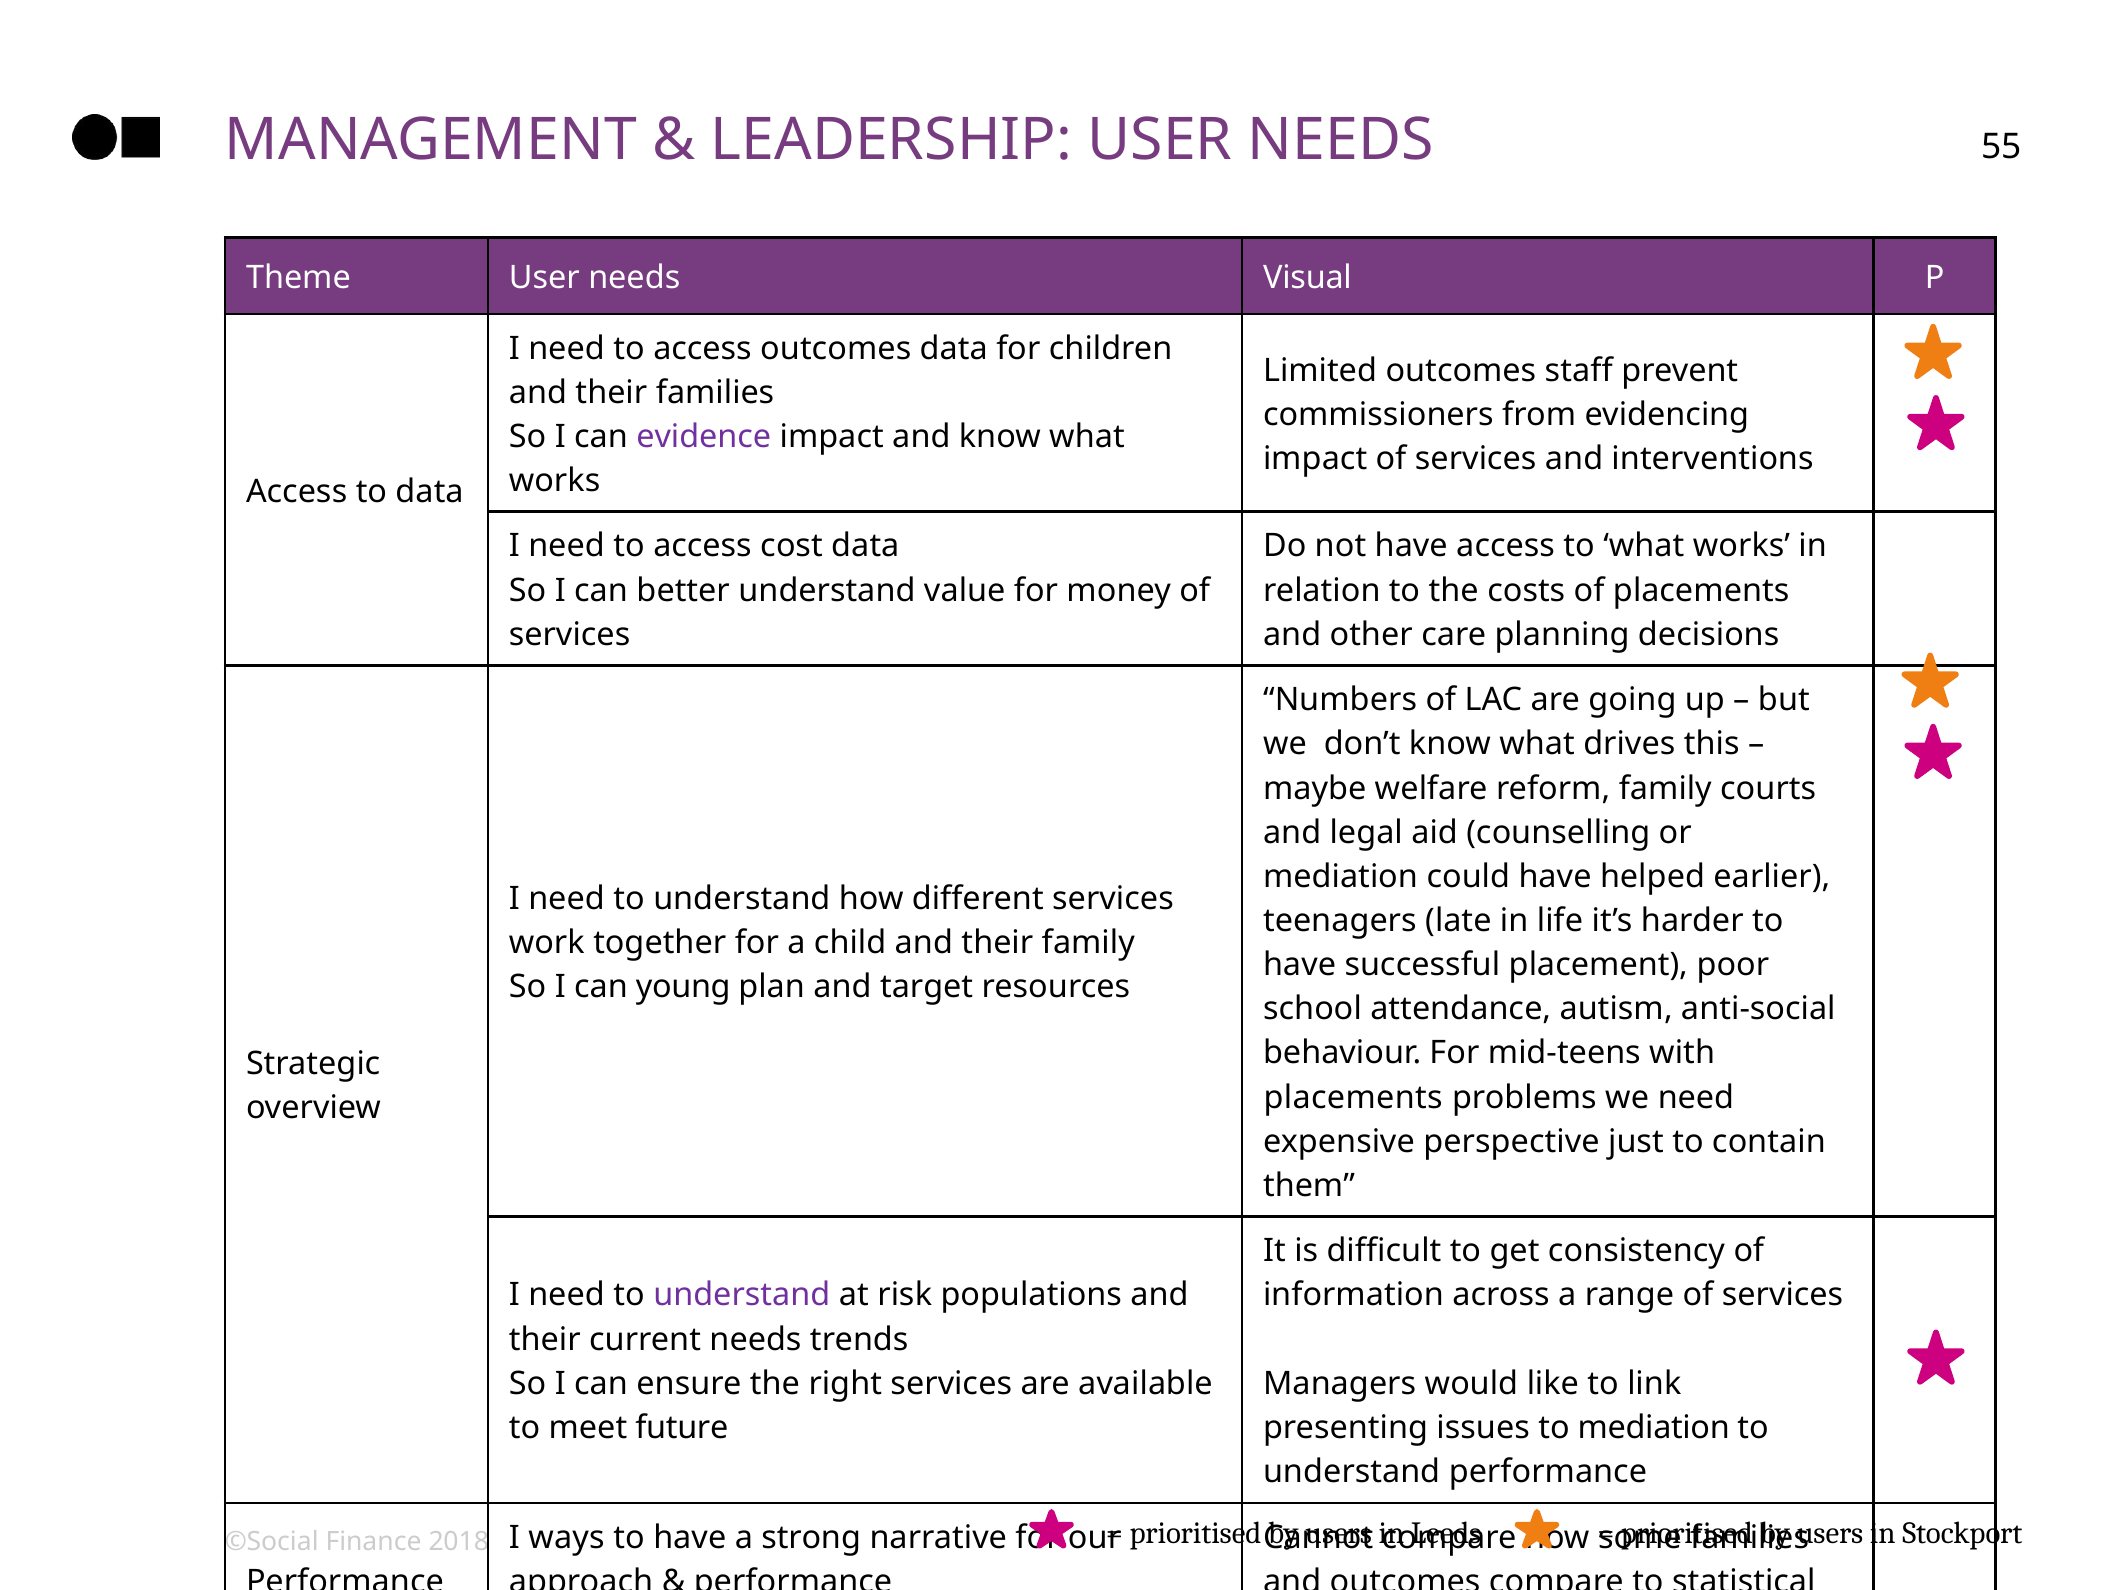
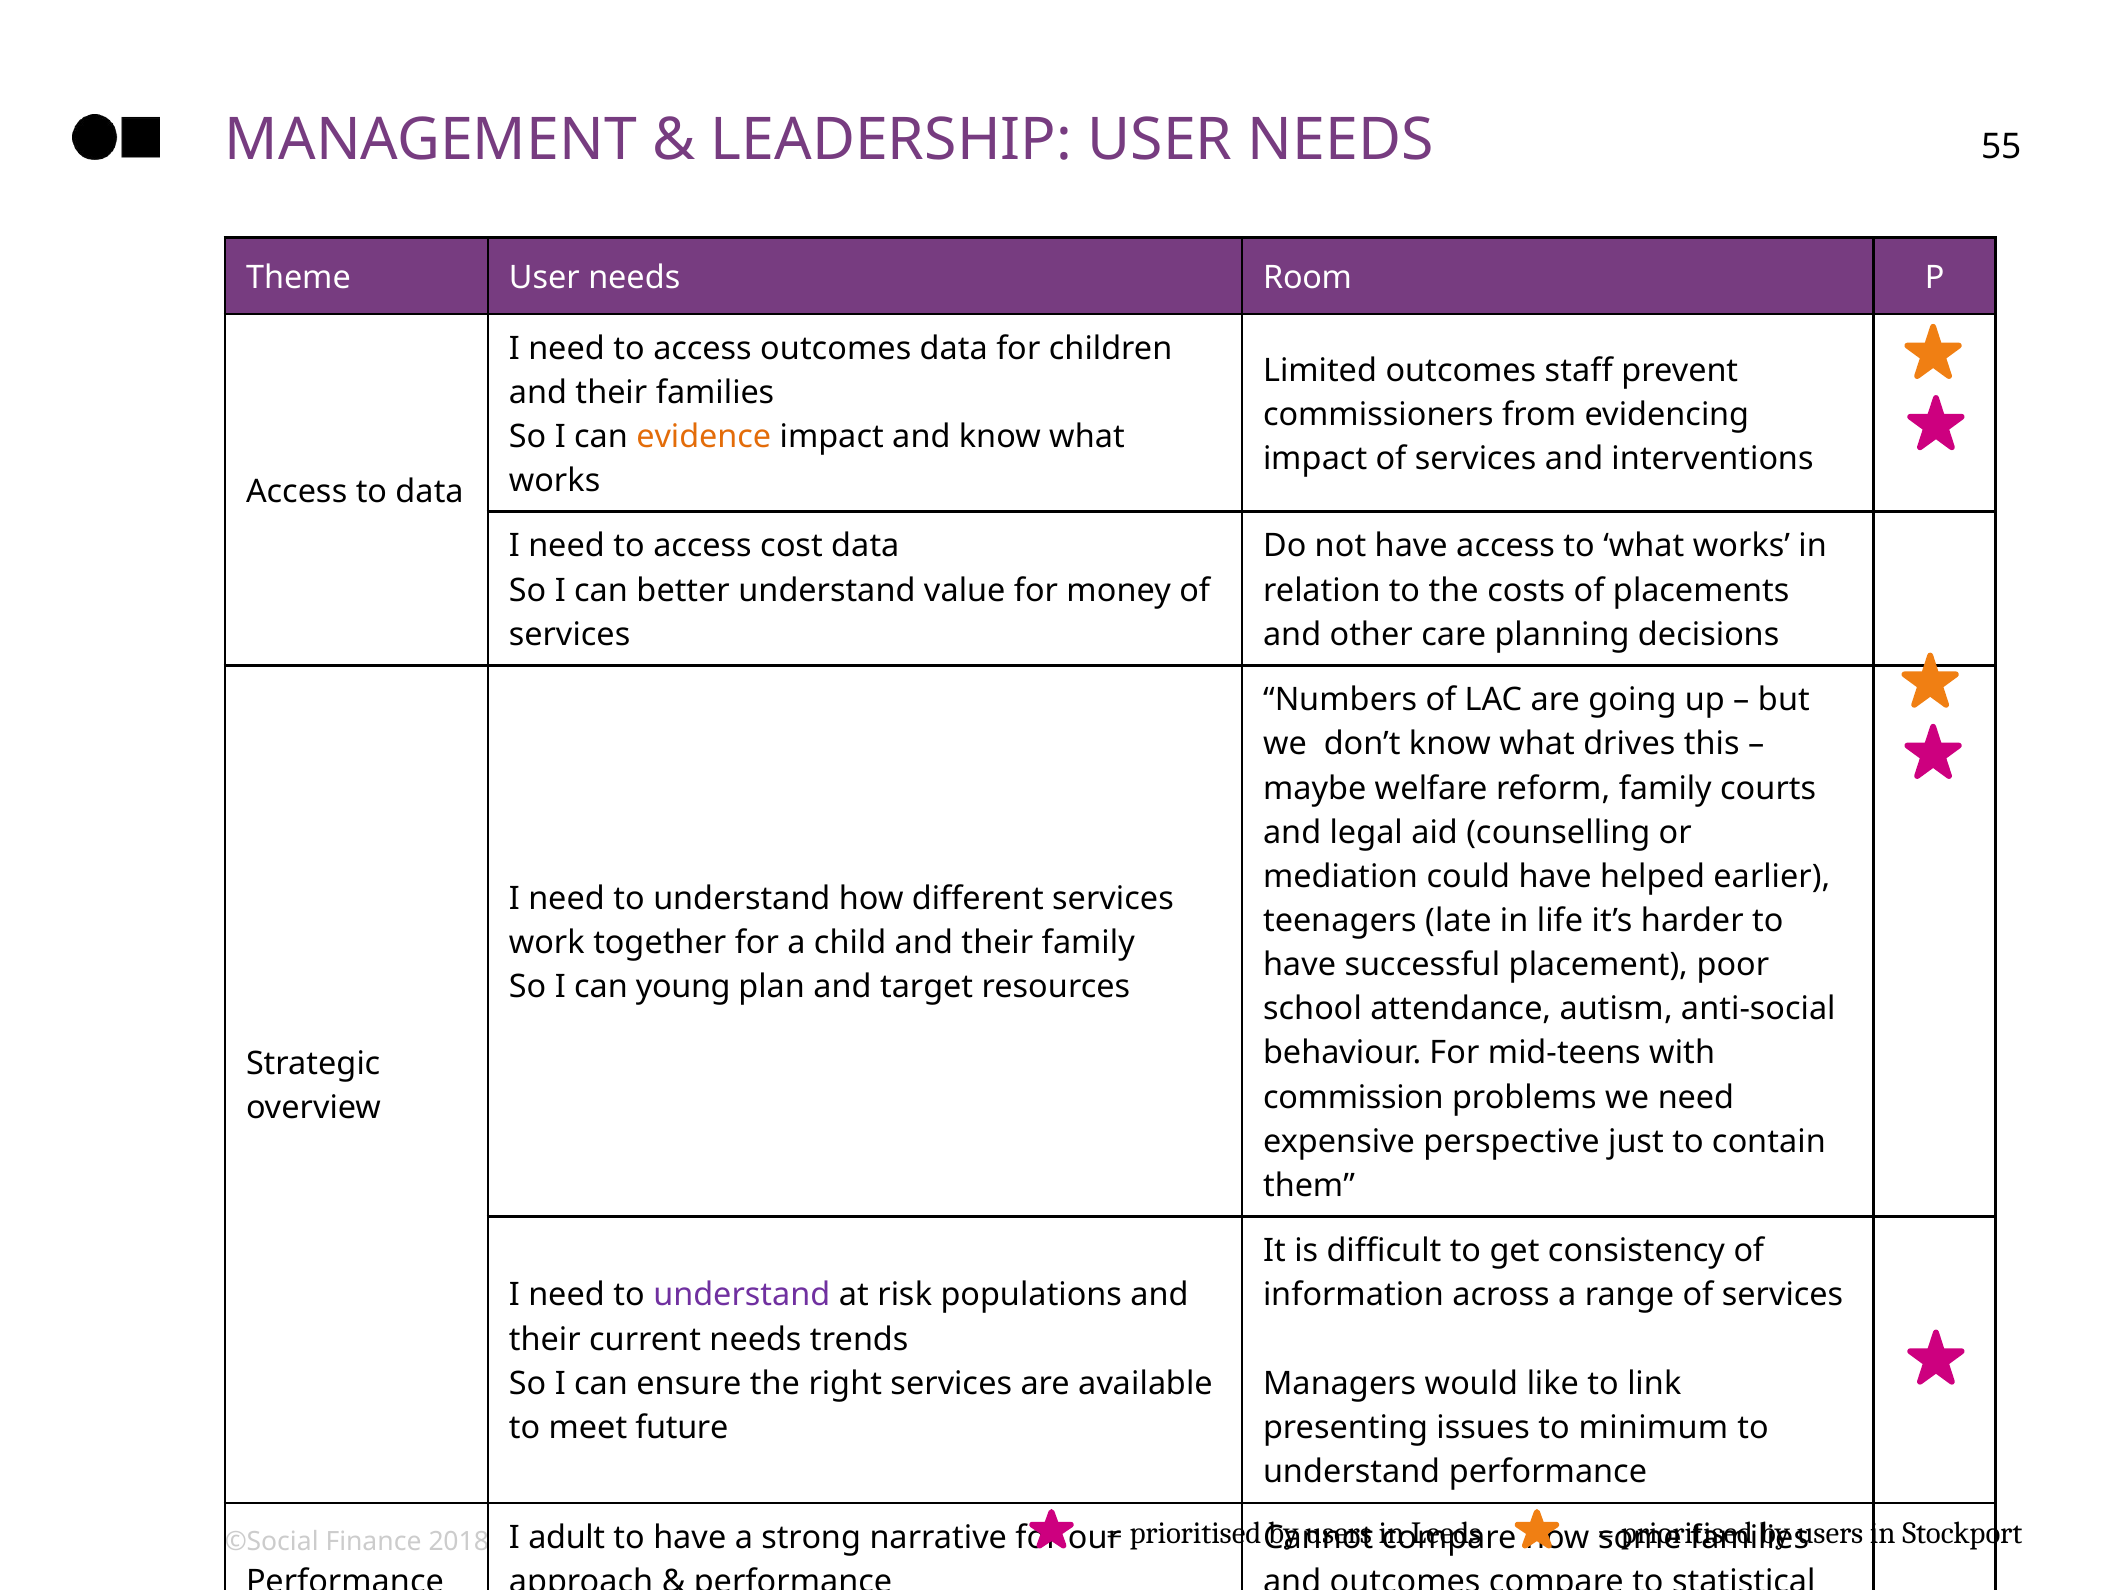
Visual: Visual -> Room
evidence colour: purple -> orange
placements at (1353, 1097): placements -> commission
to mediation: mediation -> minimum
ways: ways -> adult
